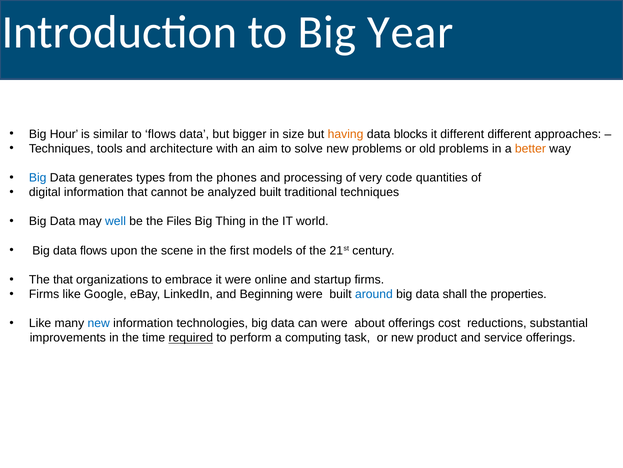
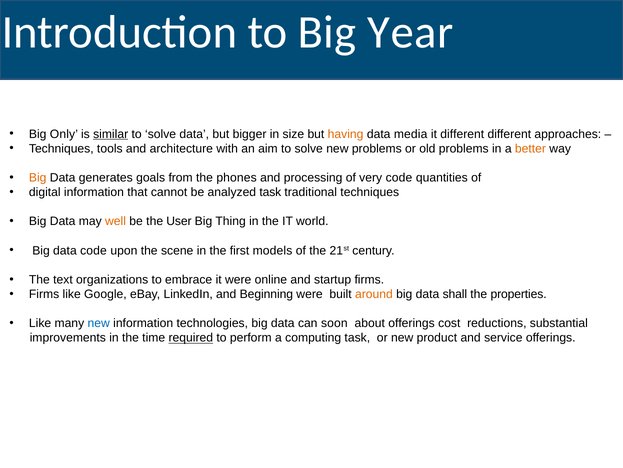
Hour: Hour -> Only
similar underline: none -> present
flows at (160, 134): flows -> solve
blocks: blocks -> media
Big at (38, 177) colour: blue -> orange
types: types -> goals
analyzed built: built -> task
well colour: blue -> orange
Files: Files -> User
data flows: flows -> code
The that: that -> text
around colour: blue -> orange
can were: were -> soon
